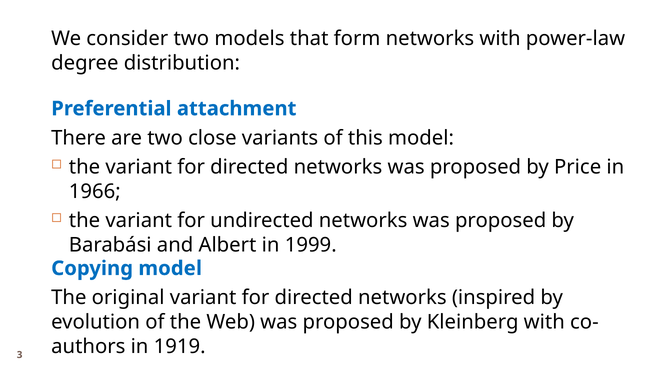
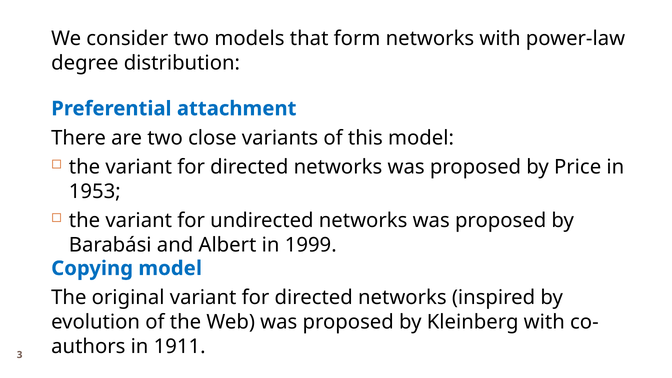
1966: 1966 -> 1953
1919: 1919 -> 1911
